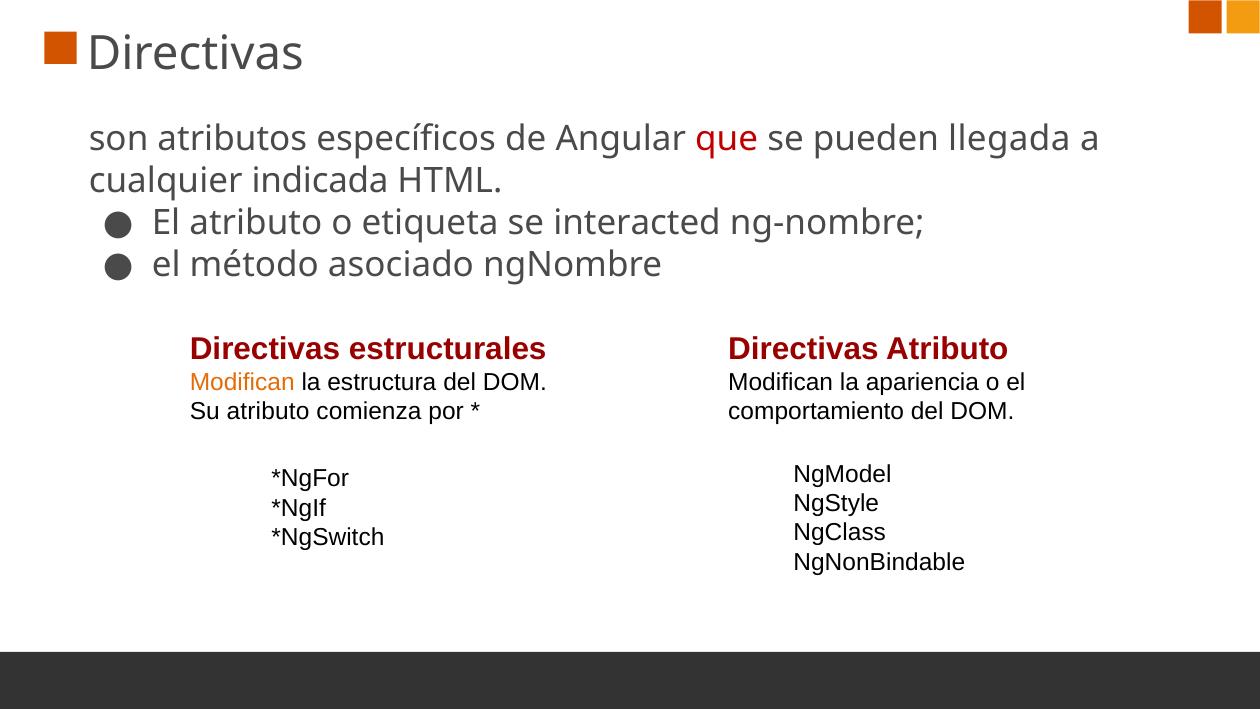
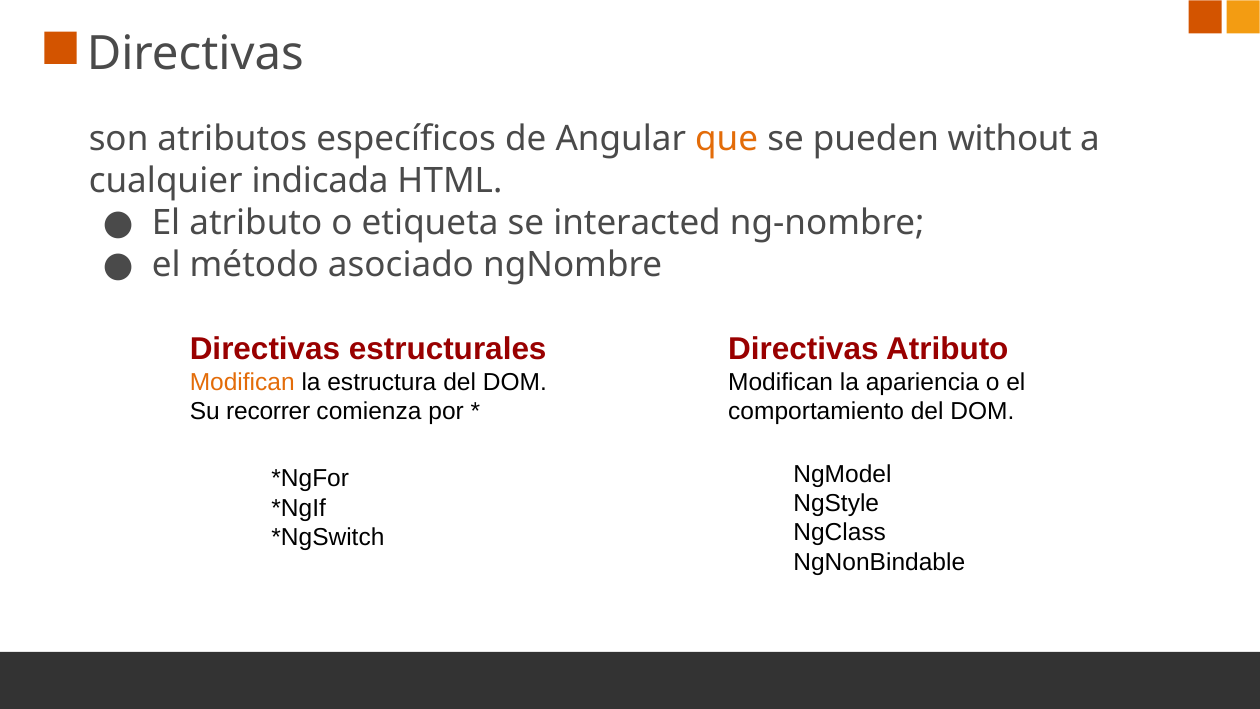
que colour: red -> orange
llegada: llegada -> without
Su atributo: atributo -> recorrer
